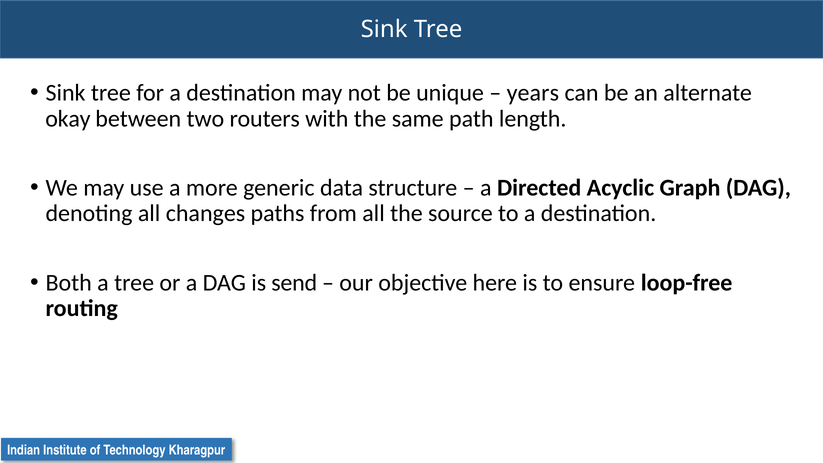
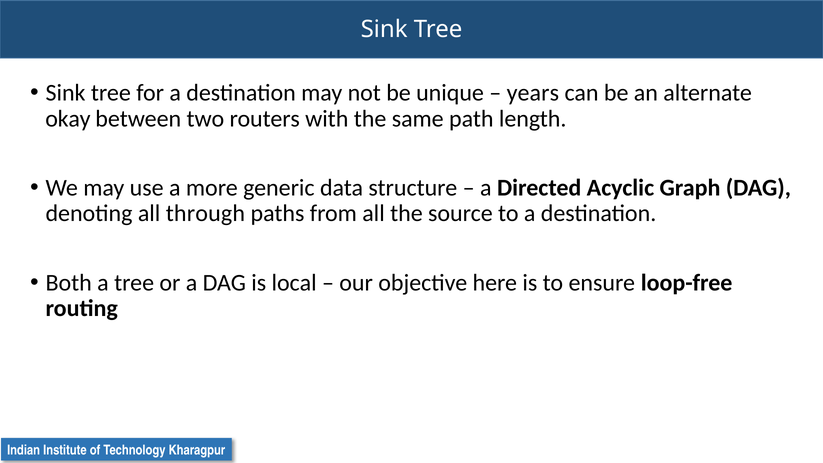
changes: changes -> through
send: send -> local
